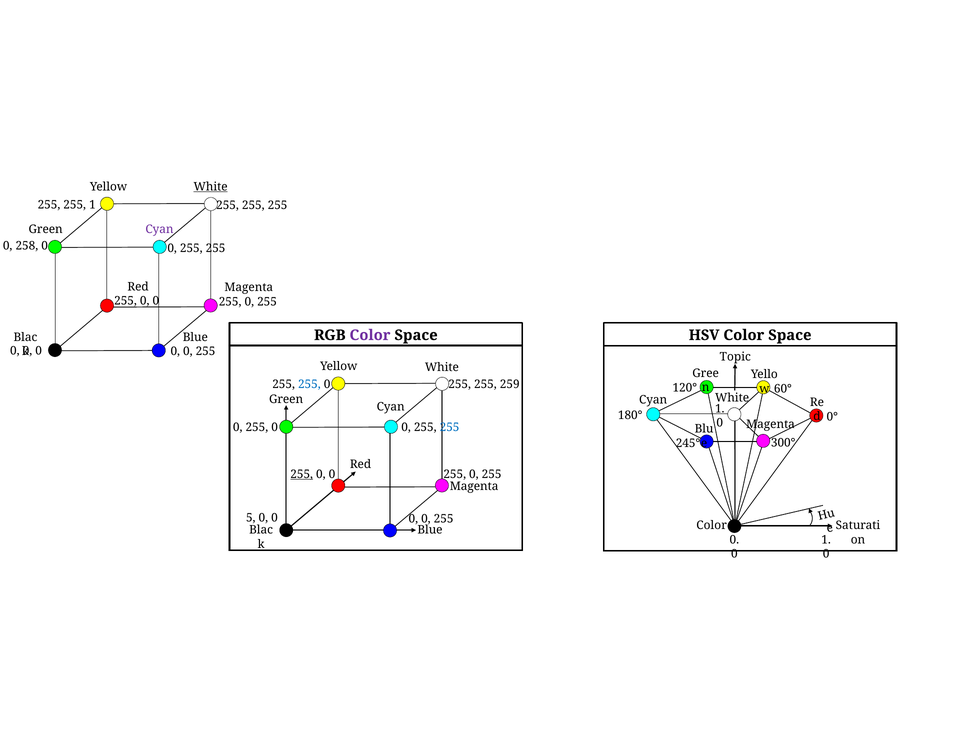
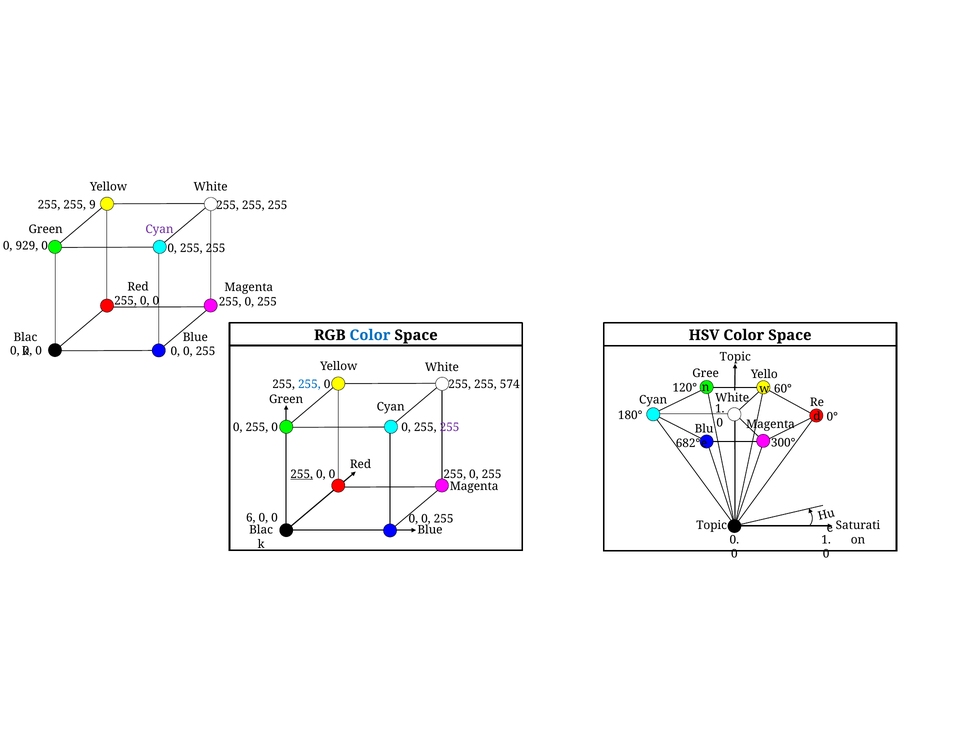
White at (211, 187) underline: present -> none
255 1: 1 -> 9
258: 258 -> 929
Color at (370, 335) colour: purple -> blue
259: 259 -> 574
255 at (450, 427) colour: blue -> purple
245°: 245° -> 682°
5: 5 -> 6
Color at (712, 526): Color -> Topic
